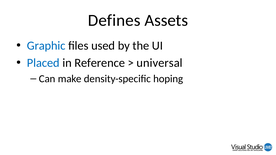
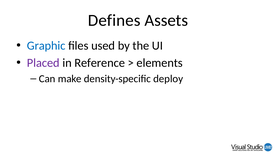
Placed colour: blue -> purple
universal: universal -> elements
hoping: hoping -> deploy
